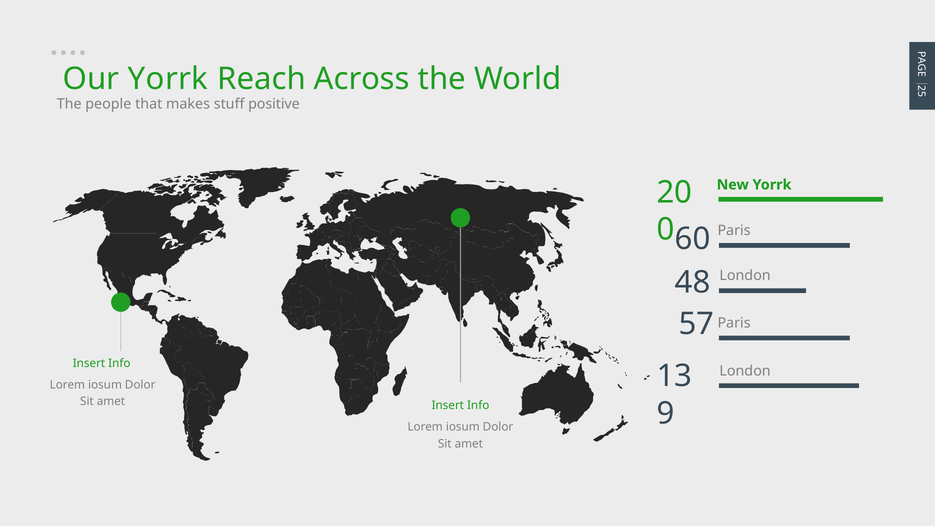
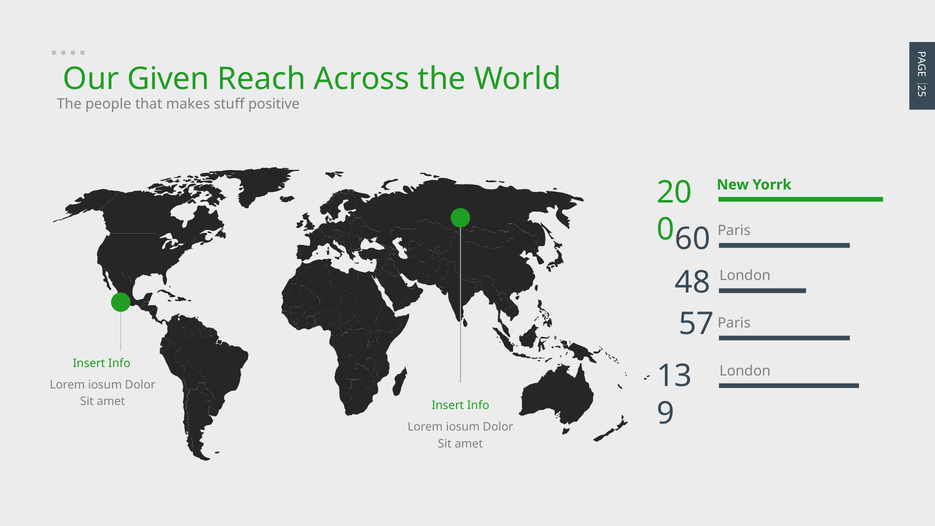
Our Yorrk: Yorrk -> Given
